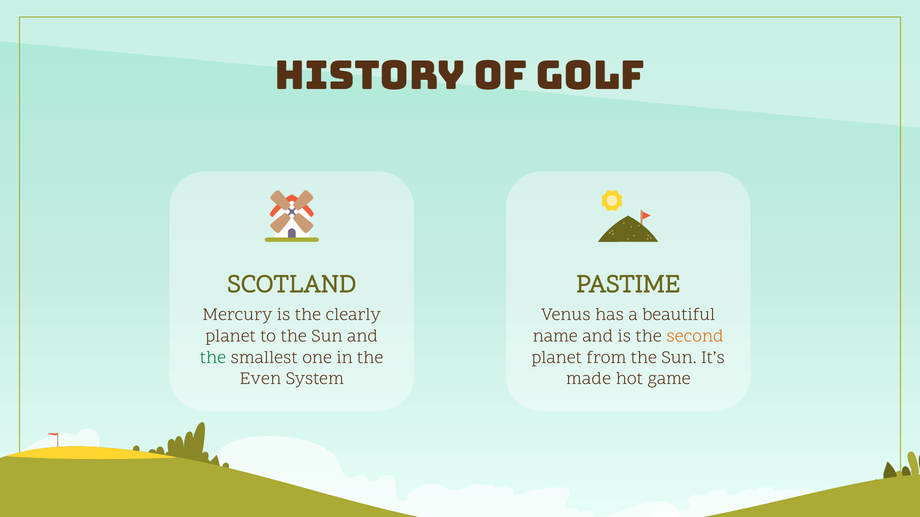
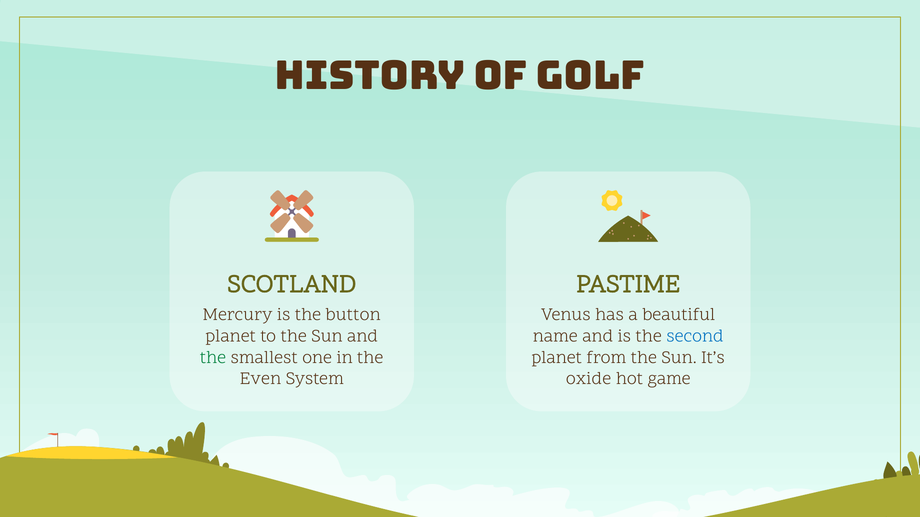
clearly: clearly -> button
second colour: orange -> blue
made: made -> oxide
